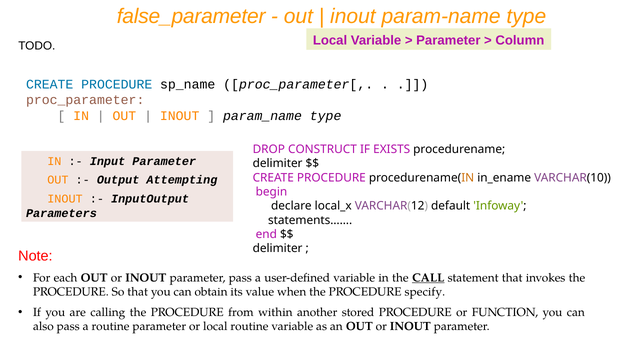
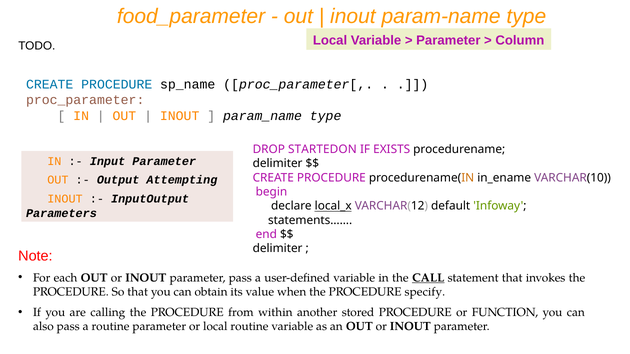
false_parameter: false_parameter -> food_parameter
CONSTRUCT: CONSTRUCT -> STARTEDON
local_x underline: none -> present
